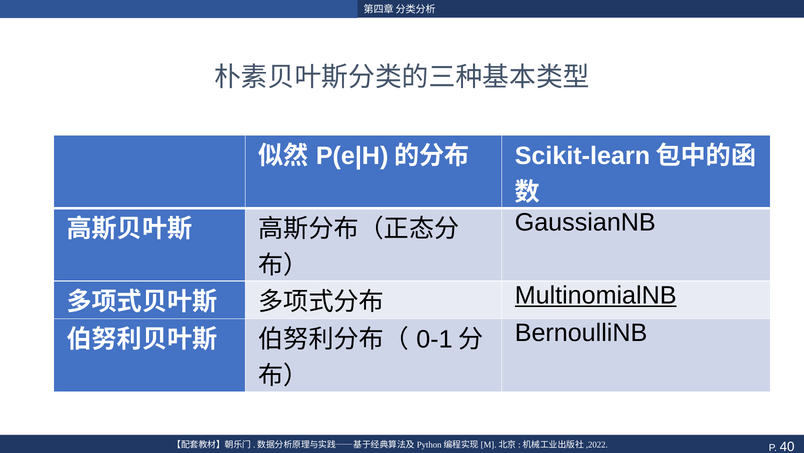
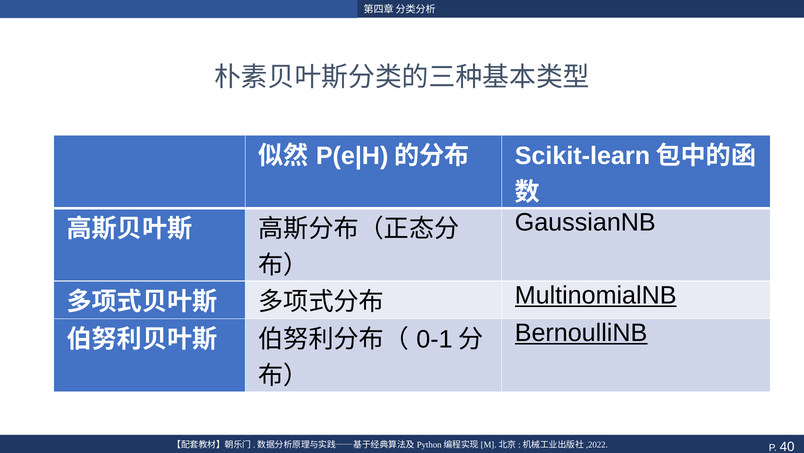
BernoulliNB underline: none -> present
